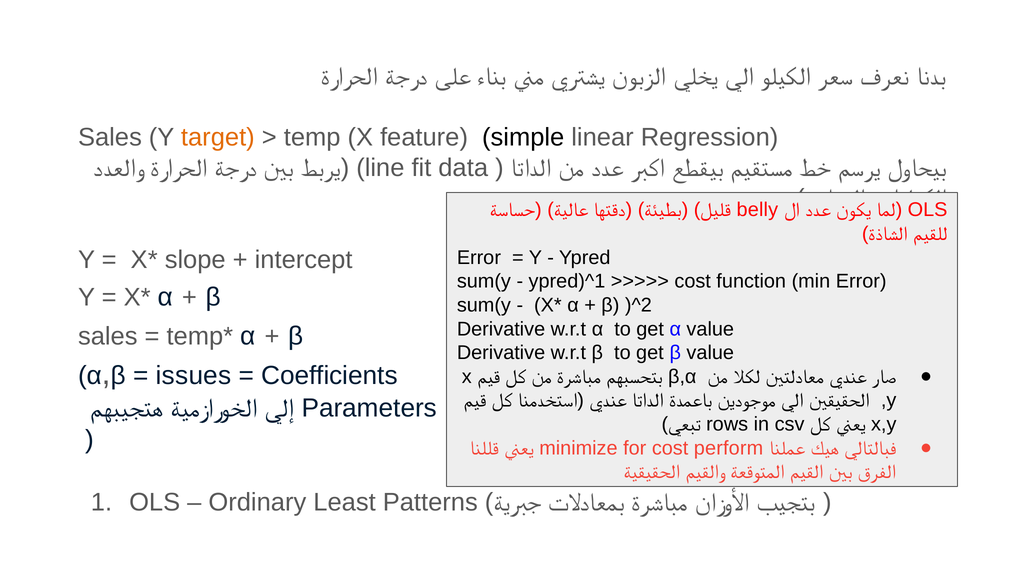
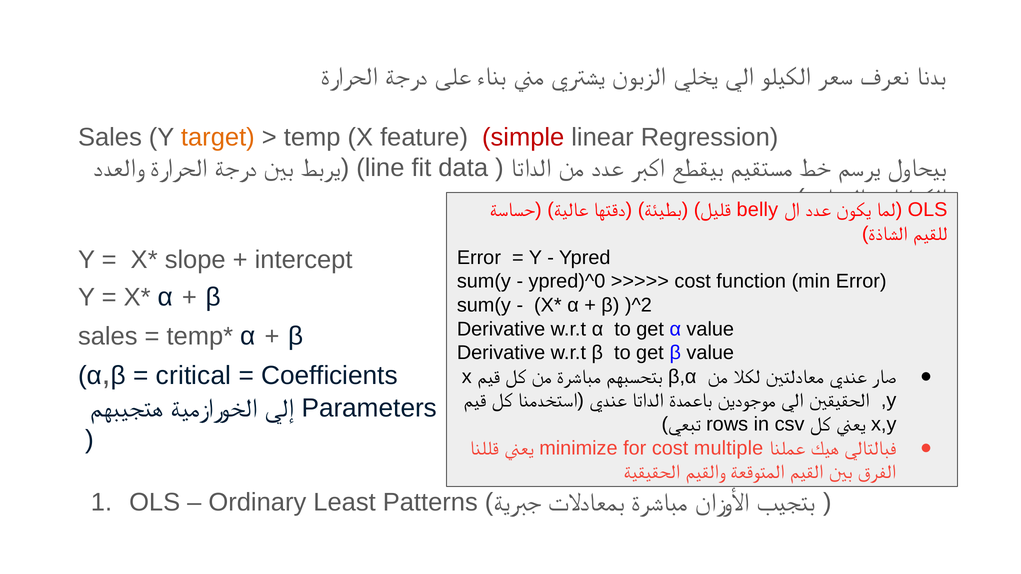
simple colour: black -> red
ypred)^1: ypred)^1 -> ypred)^0
issues: issues -> critical
perform: perform -> multiple
